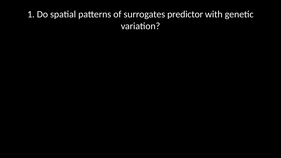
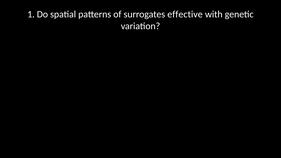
predictor: predictor -> effective
